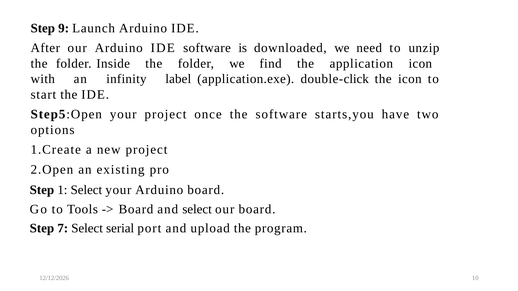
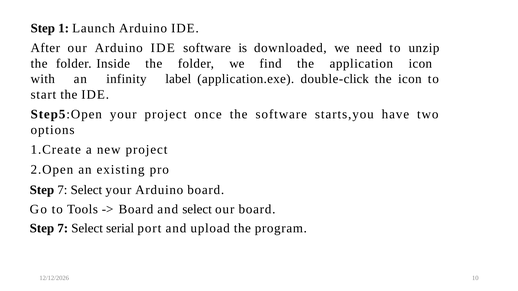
9: 9 -> 1
1 at (62, 190): 1 -> 7
